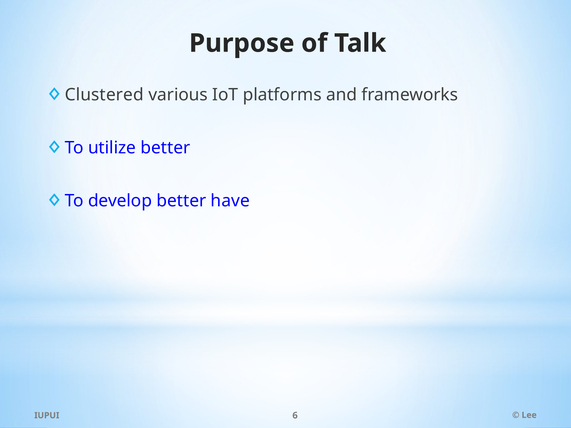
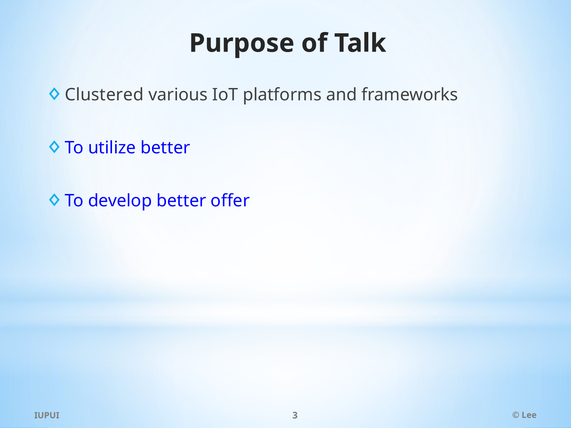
have: have -> offer
6: 6 -> 3
